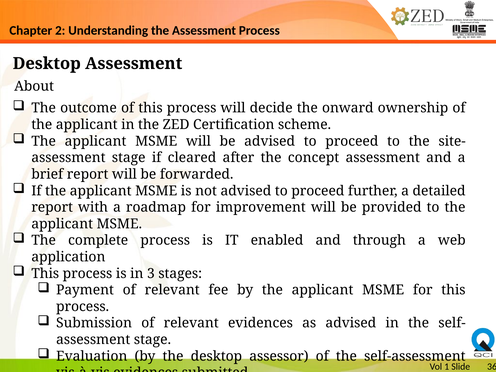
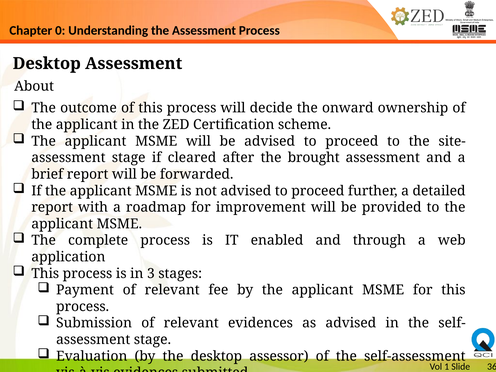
2: 2 -> 0
concept: concept -> brought
